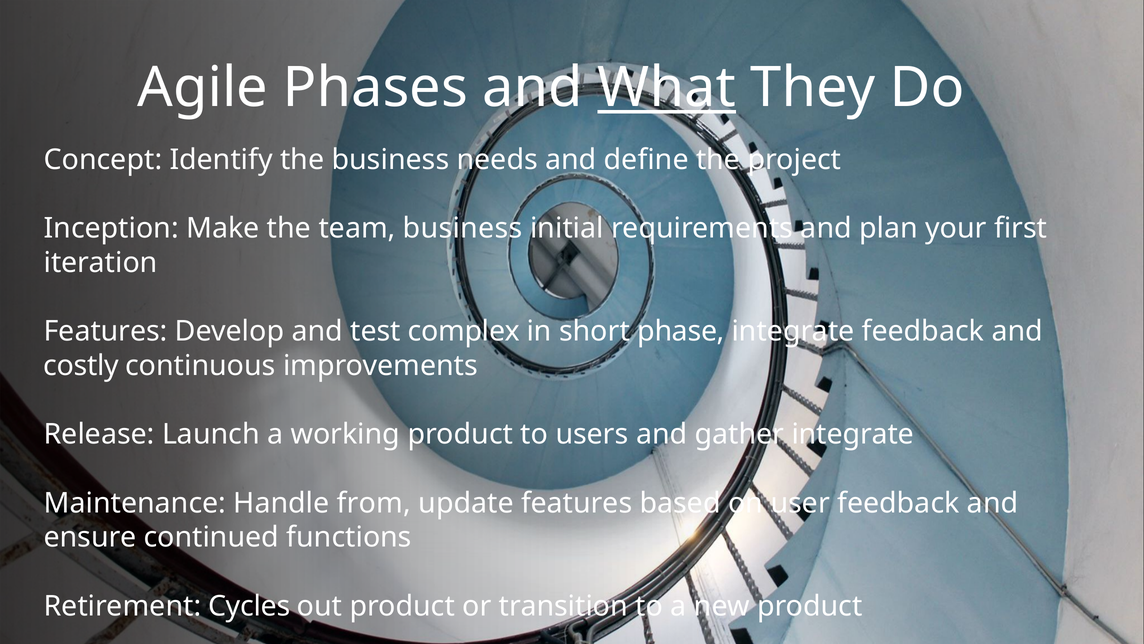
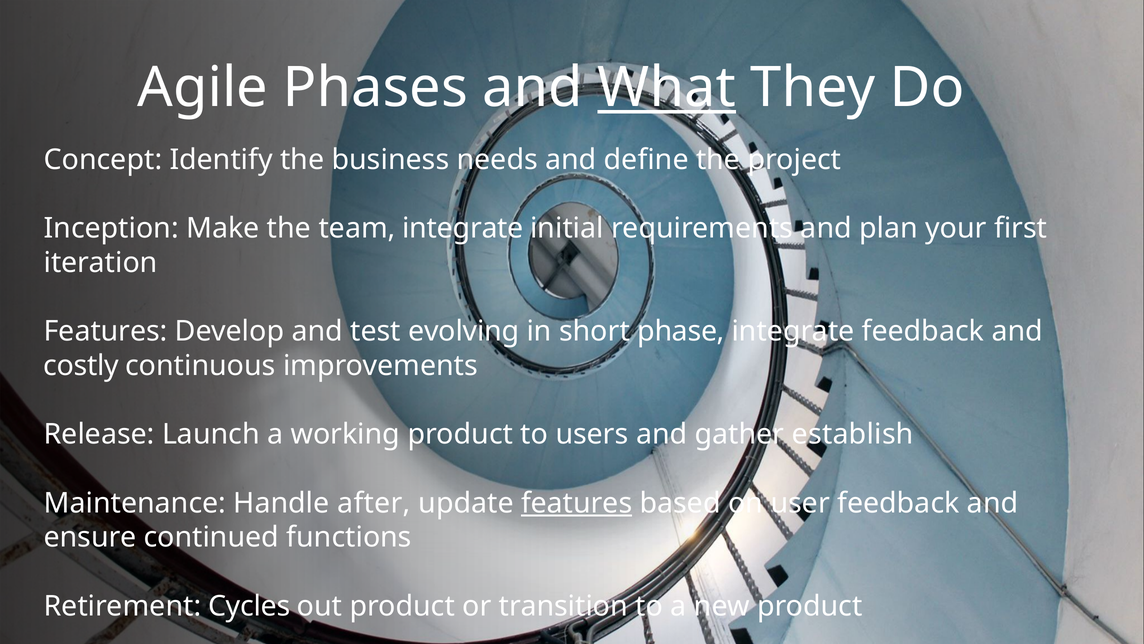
team business: business -> integrate
complex: complex -> evolving
gather integrate: integrate -> establish
from: from -> after
features at (577, 503) underline: none -> present
